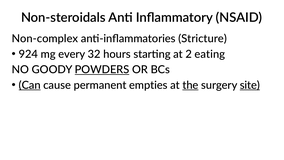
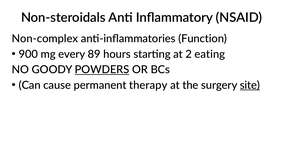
Stricture: Stricture -> Function
924: 924 -> 900
32: 32 -> 89
Can underline: present -> none
empties: empties -> therapy
the underline: present -> none
